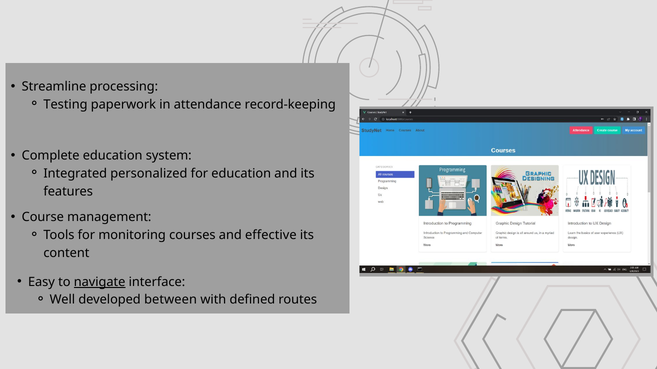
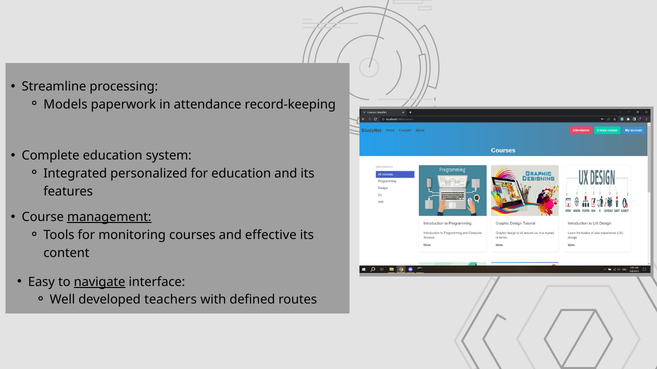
Testing: Testing -> Models
management underline: none -> present
between: between -> teachers
